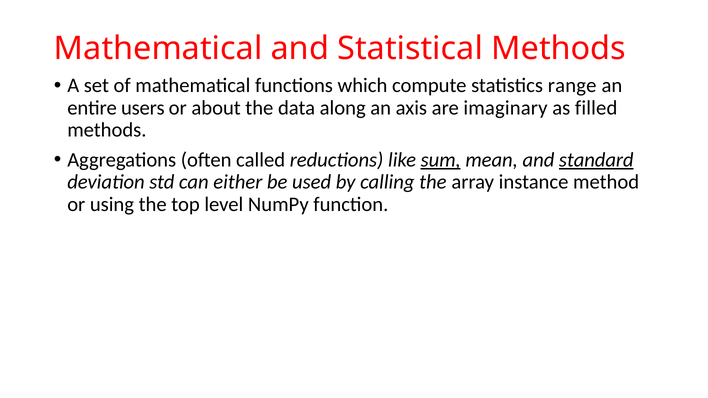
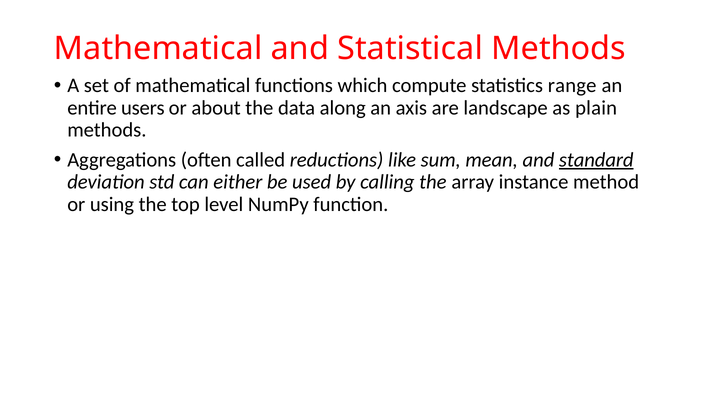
imaginary: imaginary -> landscape
filled: filled -> plain
sum underline: present -> none
